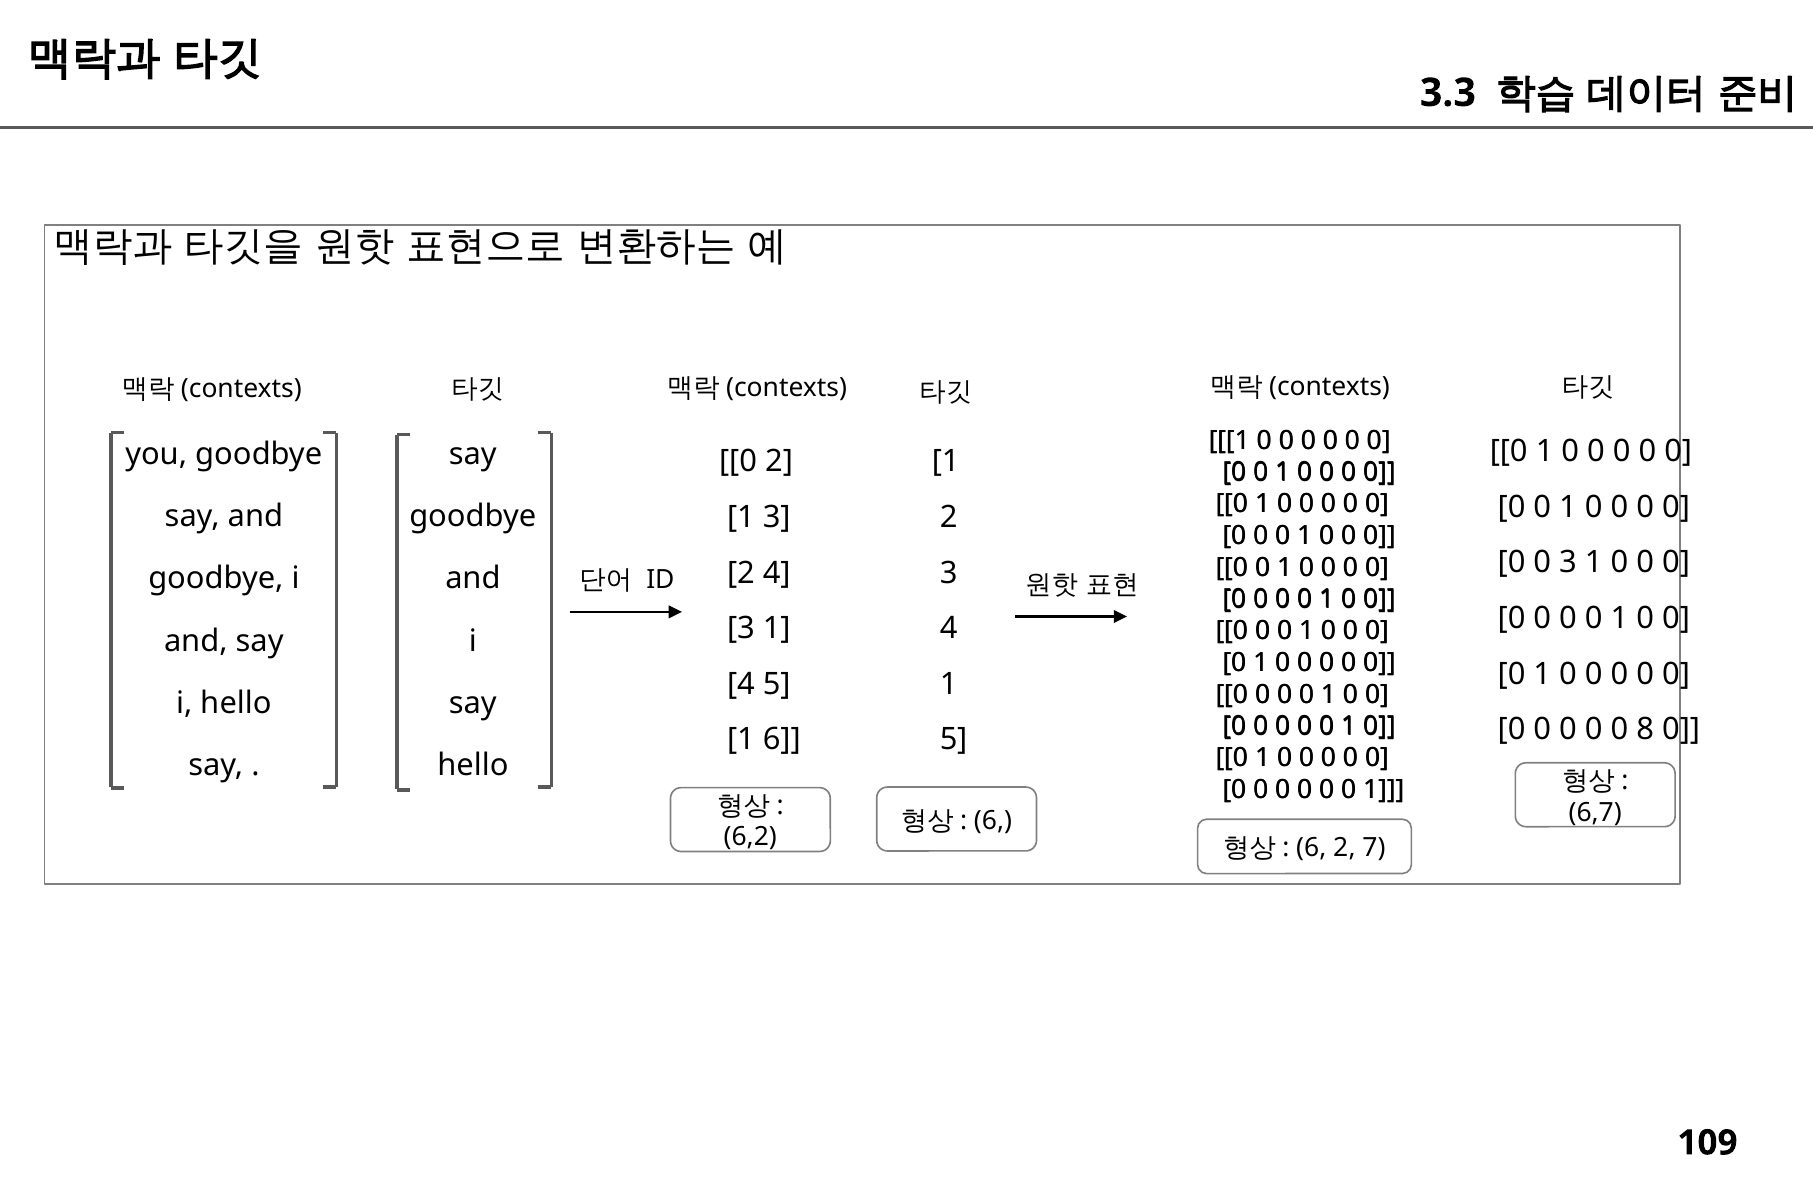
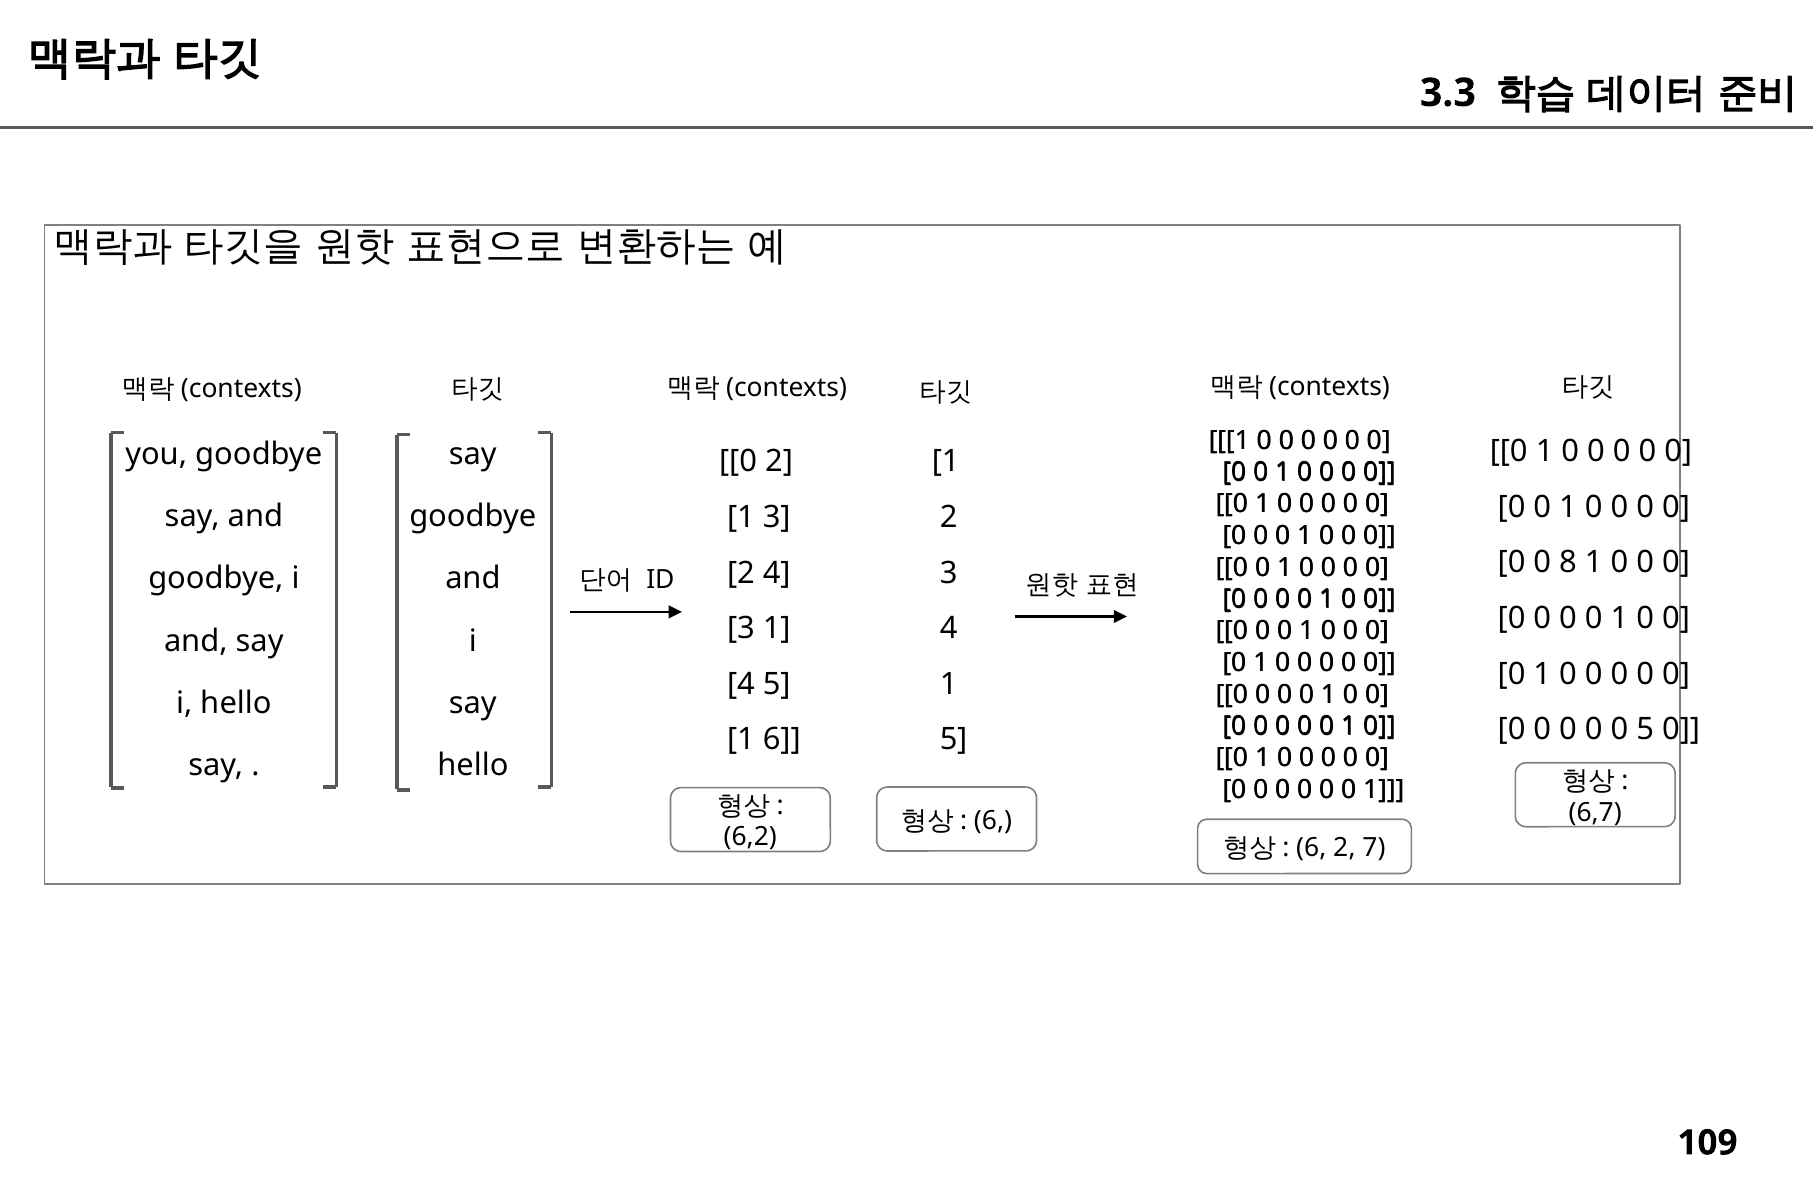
0 3: 3 -> 8
0 8: 8 -> 5
